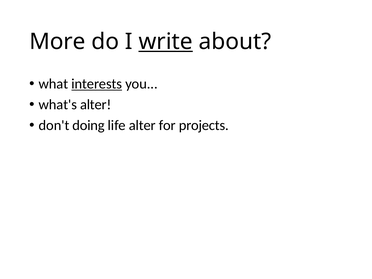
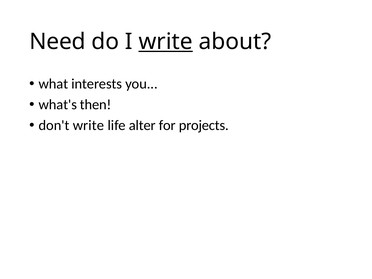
More: More -> Need
interests underline: present -> none
what's alter: alter -> then
don't doing: doing -> write
